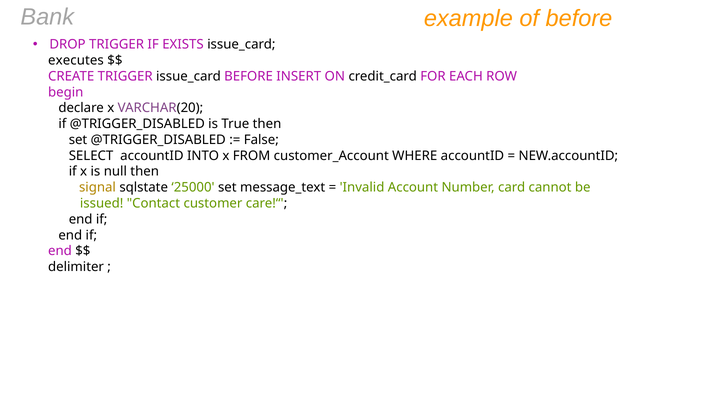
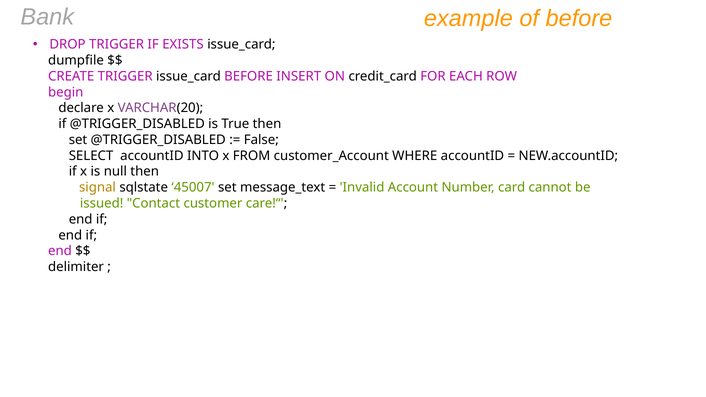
executes: executes -> dumpfile
25000: 25000 -> 45007
